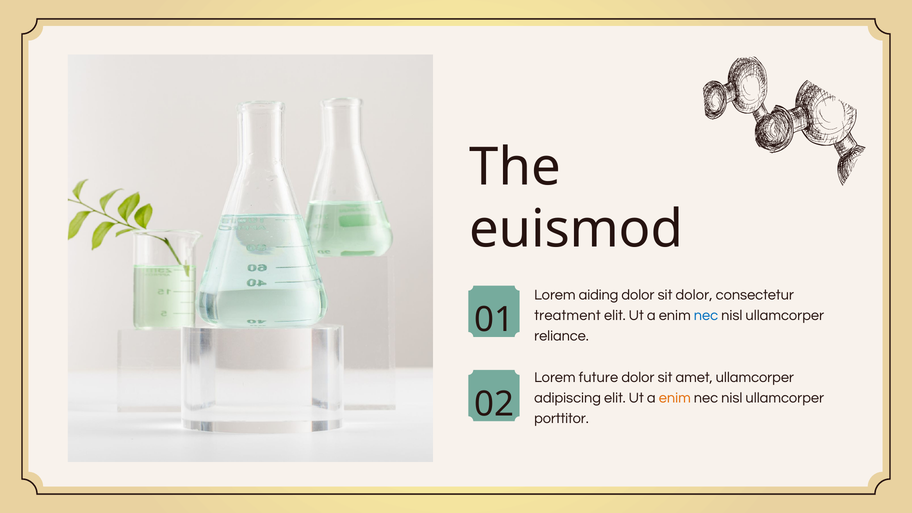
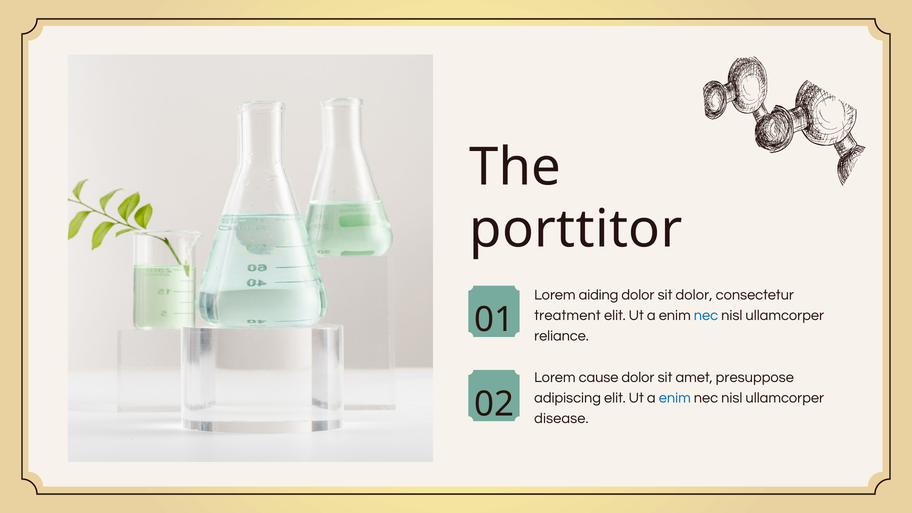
euismod: euismod -> porttitor
future: future -> cause
amet ullamcorper: ullamcorper -> presuppose
enim at (675, 398) colour: orange -> blue
porttitor: porttitor -> disease
